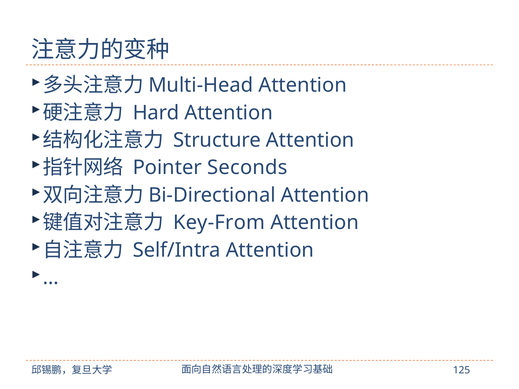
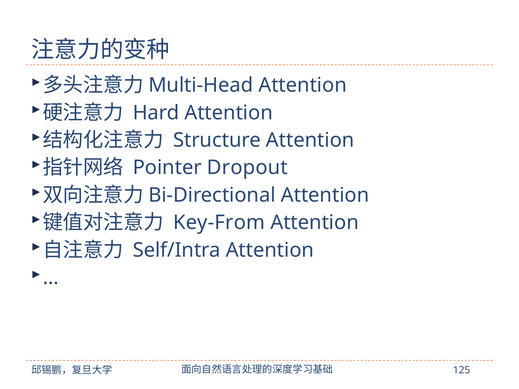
Seconds: Seconds -> Dropout
